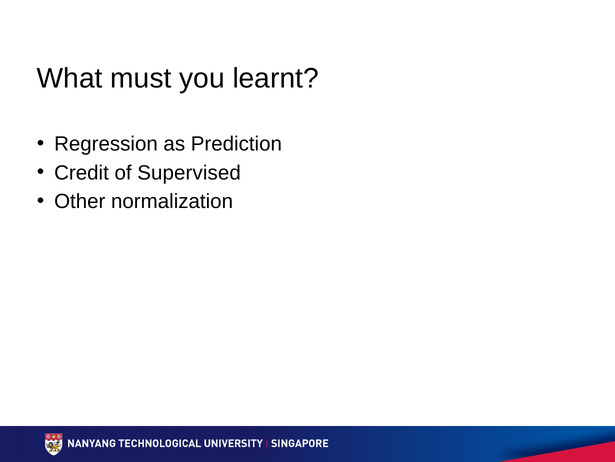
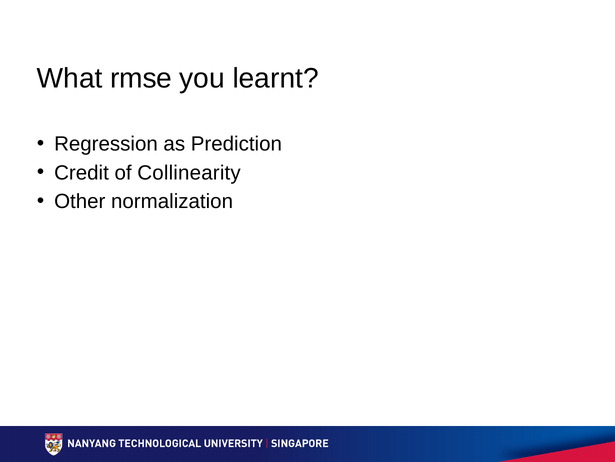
must: must -> rmse
Supervised: Supervised -> Collinearity
